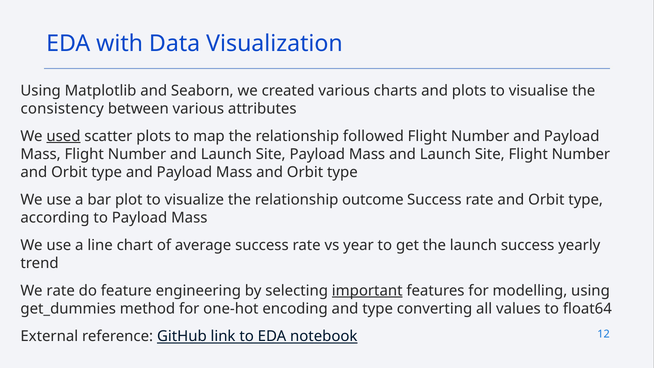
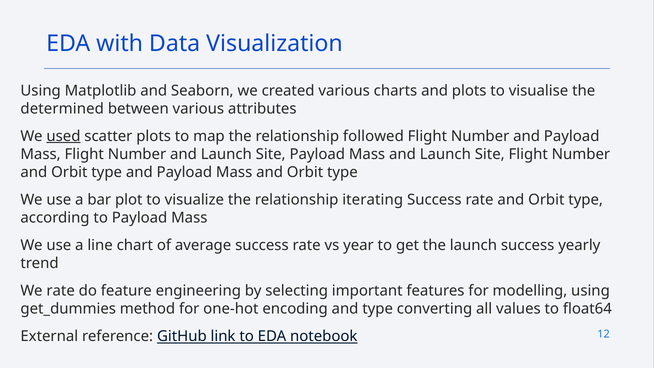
consistency: consistency -> determined
outcome: outcome -> iterating
important underline: present -> none
